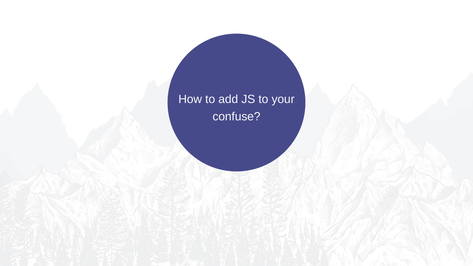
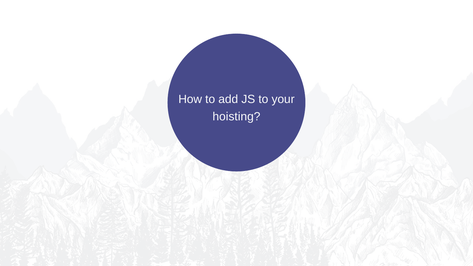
confuse: confuse -> hoisting
